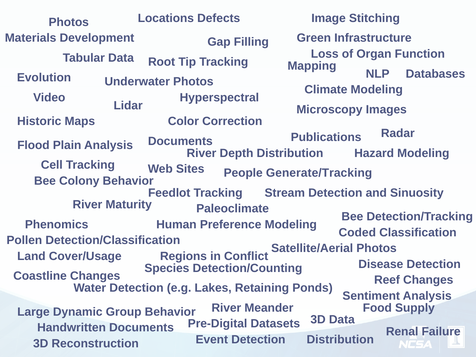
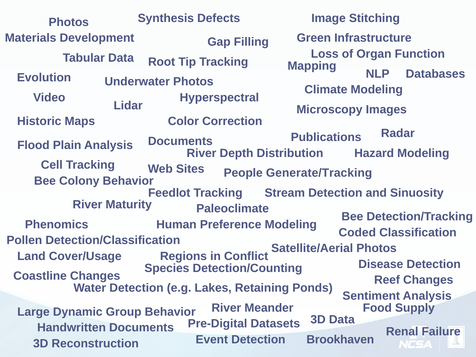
Locations: Locations -> Synthesis
Distribution at (340, 340): Distribution -> Brookhaven
